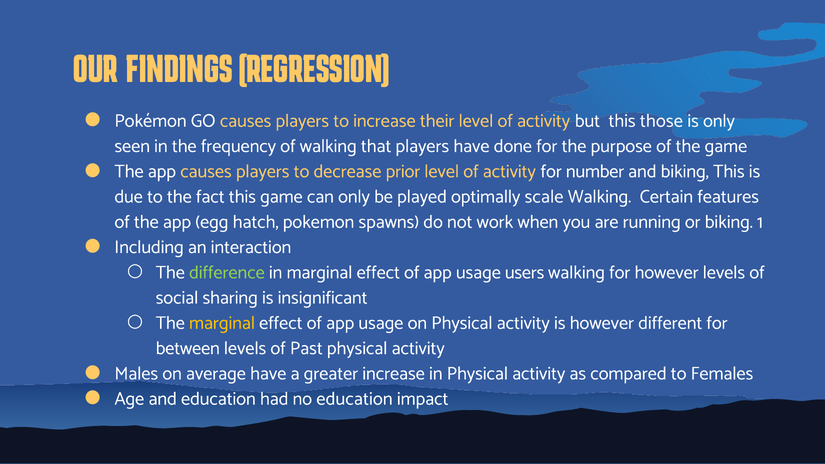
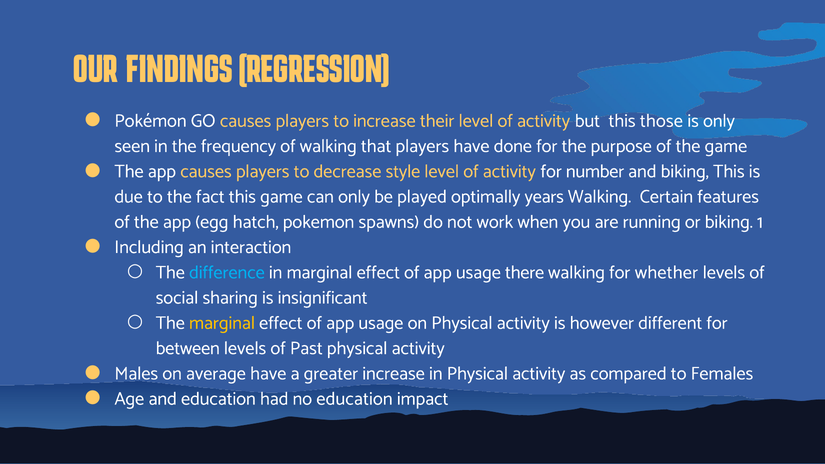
prior: prior -> style
scale: scale -> years
difference colour: light green -> light blue
users: users -> there
for however: however -> whether
